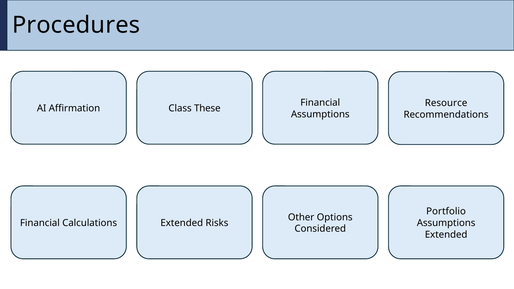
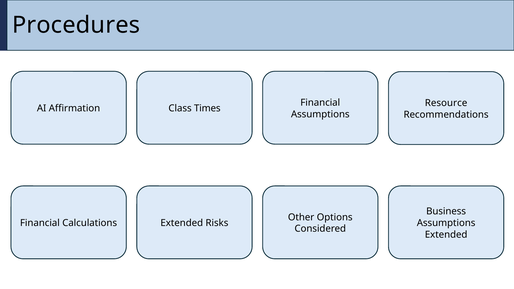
These: These -> Times
Portfolio: Portfolio -> Business
